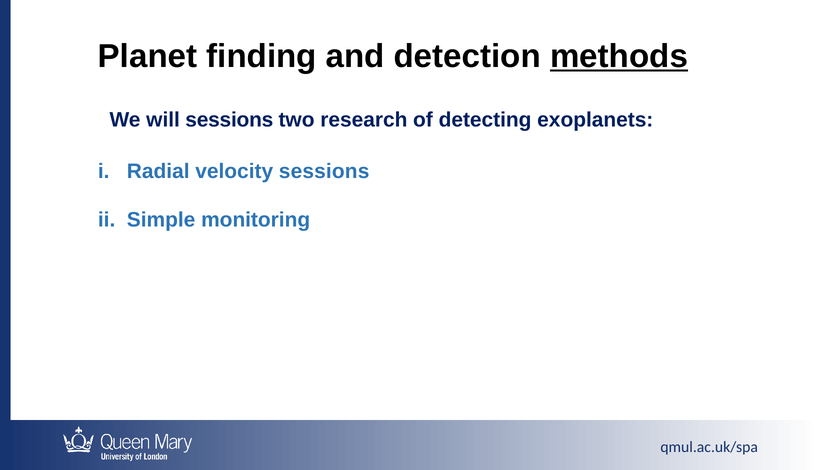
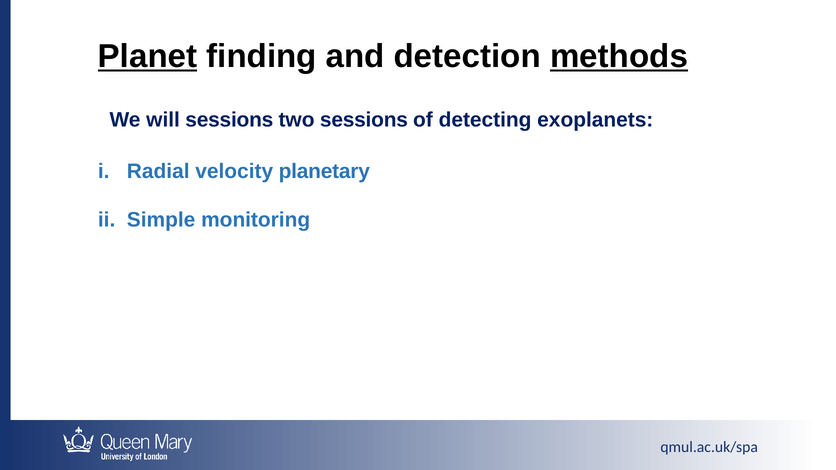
Planet underline: none -> present
two research: research -> sessions
velocity sessions: sessions -> planetary
